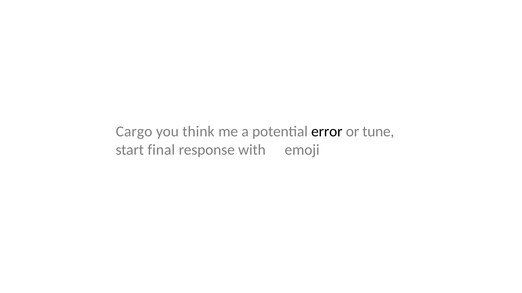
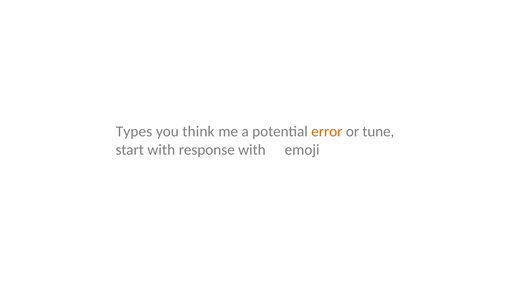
Cargo: Cargo -> Types
error colour: black -> orange
start final: final -> with
